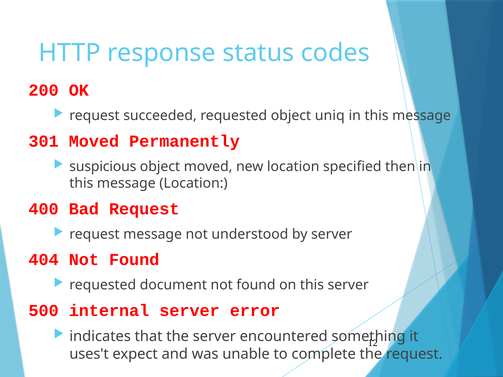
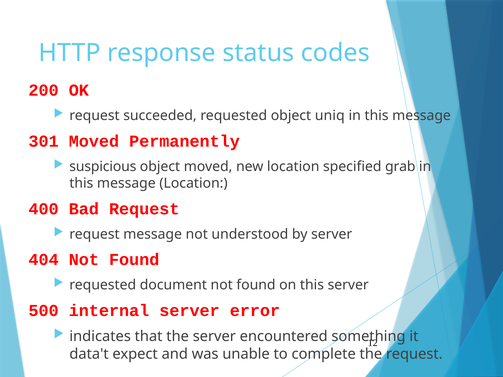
then: then -> grab
uses't: uses't -> data't
